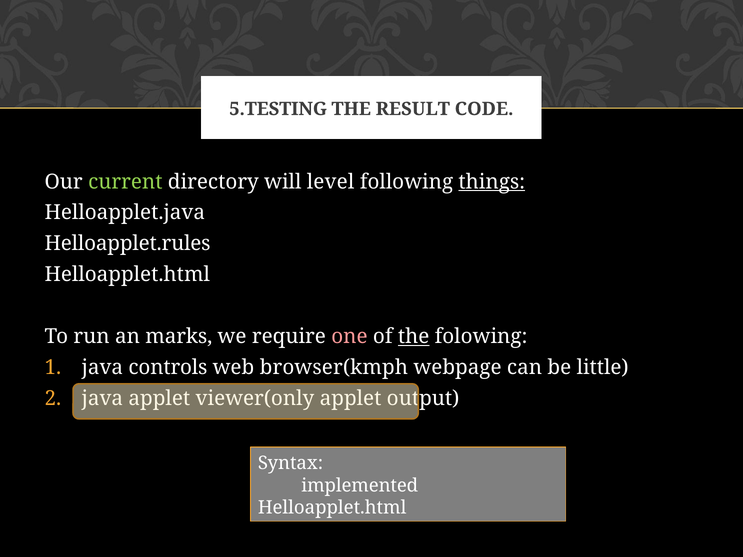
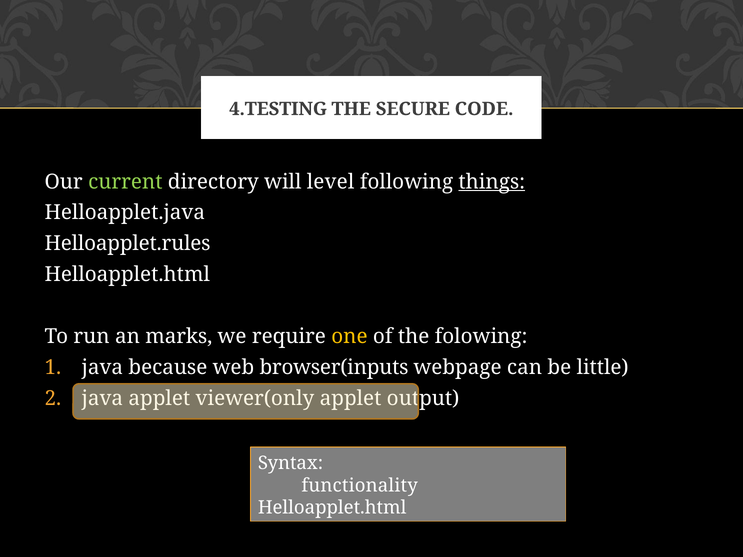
5.TESTING: 5.TESTING -> 4.TESTING
RESULT: RESULT -> SECURE
one colour: pink -> yellow
the at (414, 337) underline: present -> none
controls: controls -> because
browser(kmph: browser(kmph -> browser(inputs
implemented: implemented -> functionality
